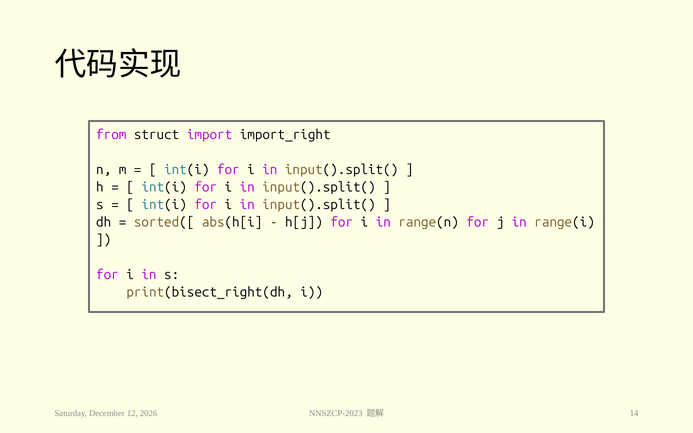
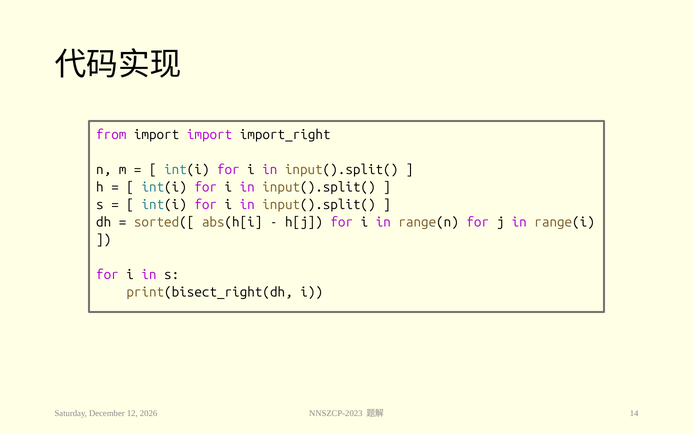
from struct: struct -> import
